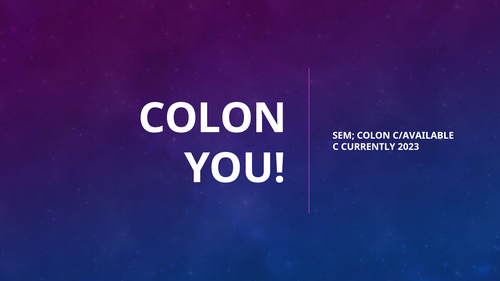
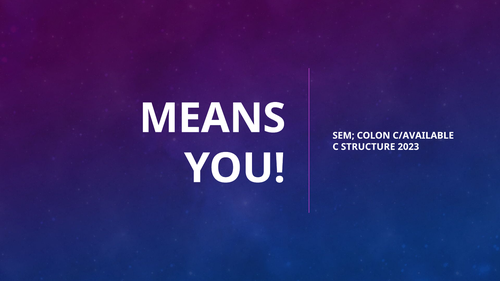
COLON at (212, 119): COLON -> MEANS
CURRENTLY: CURRENTLY -> STRUCTURE
